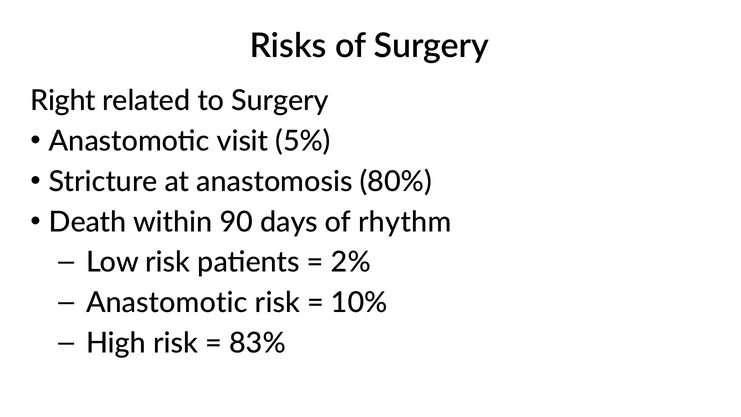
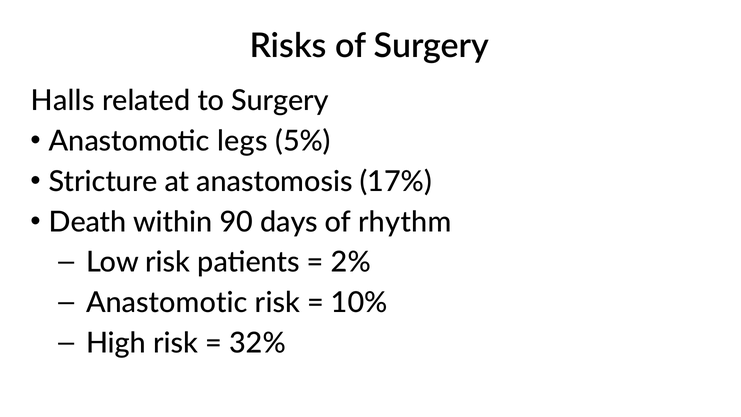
Right: Right -> Halls
visit: visit -> legs
80%: 80% -> 17%
83%: 83% -> 32%
